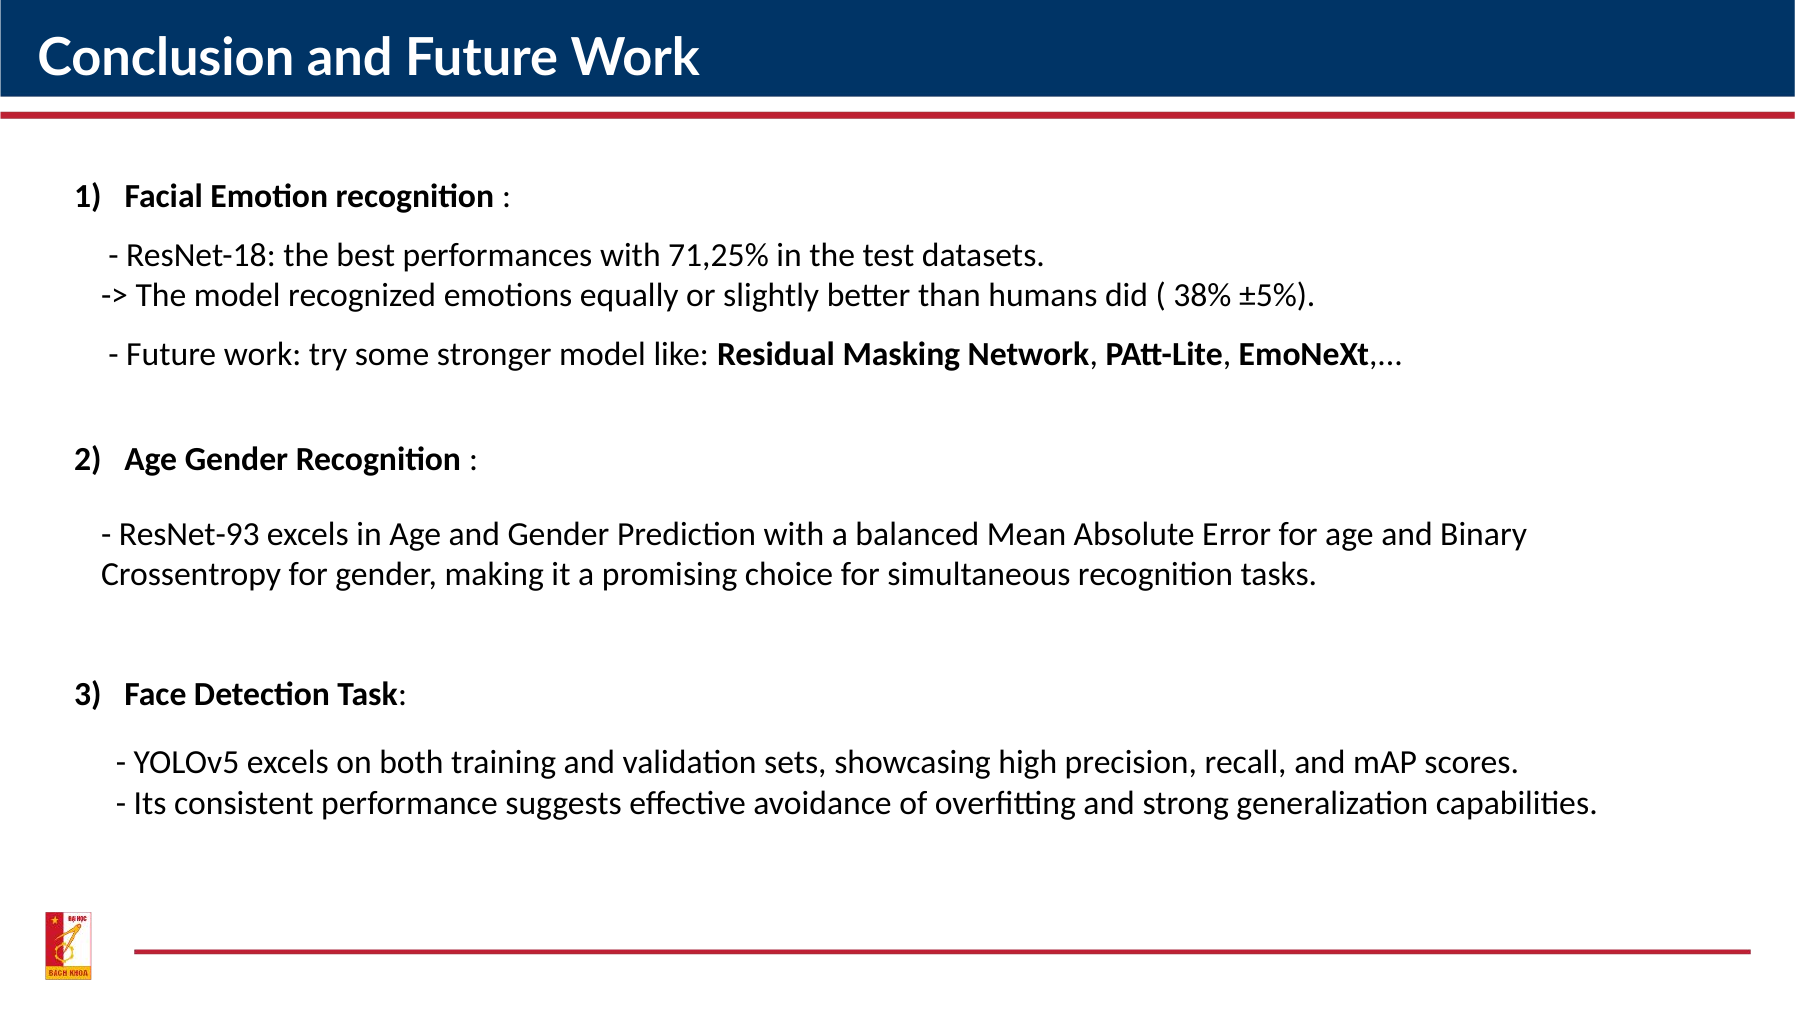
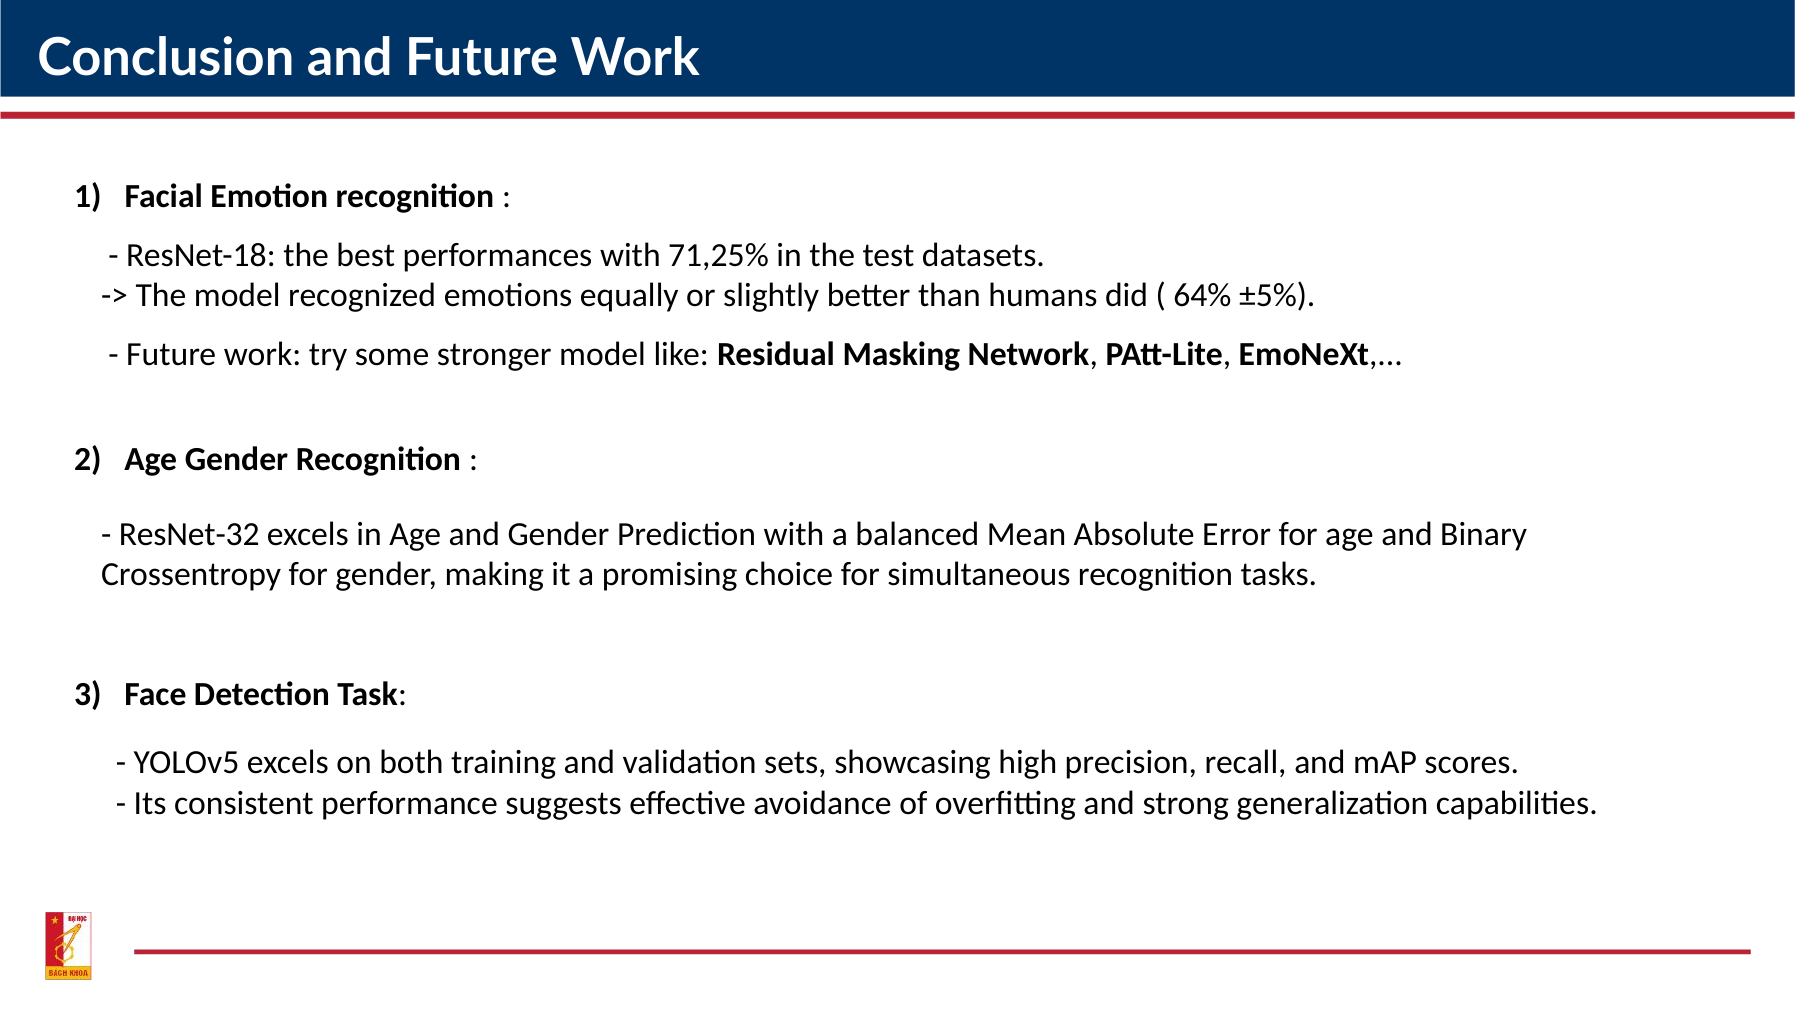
38%: 38% -> 64%
ResNet-93: ResNet-93 -> ResNet-32
